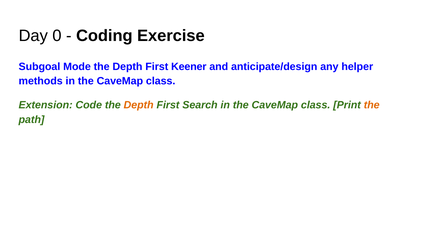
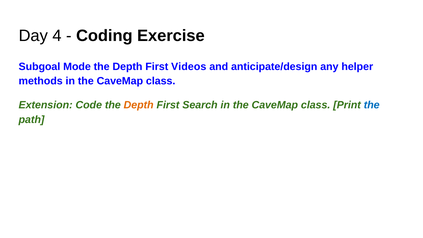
0: 0 -> 4
Keener: Keener -> Videos
the at (372, 105) colour: orange -> blue
